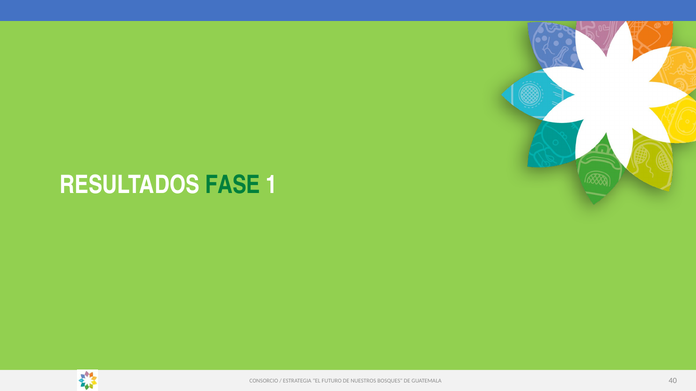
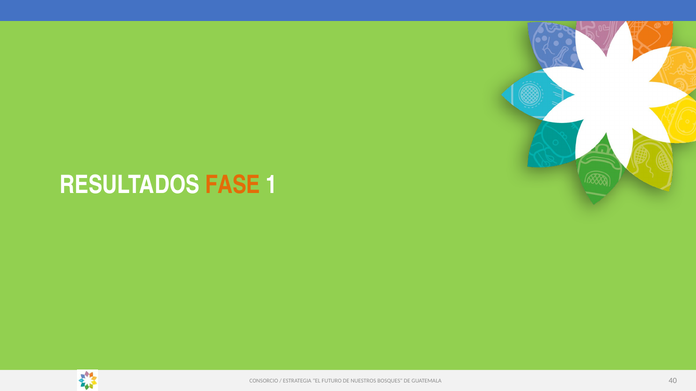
FASE colour: green -> orange
